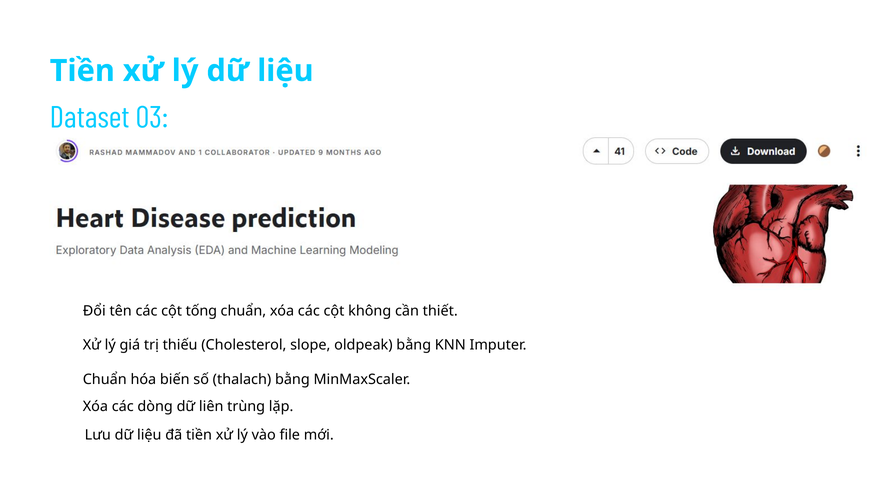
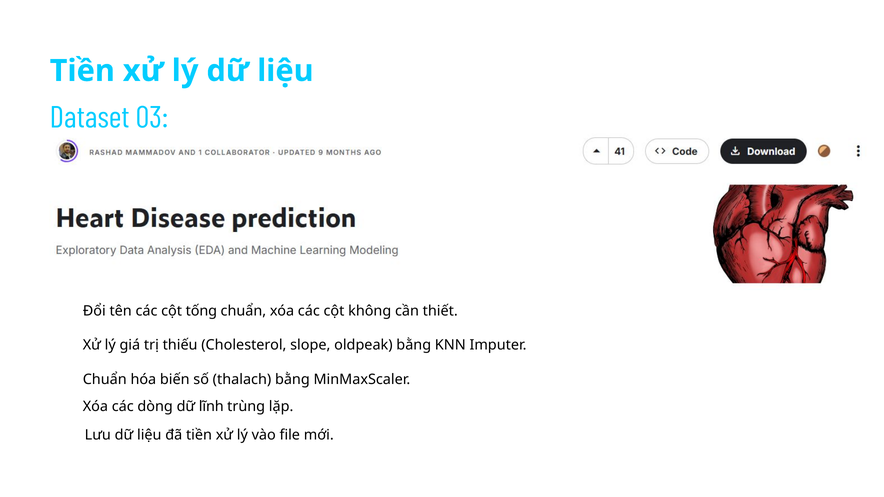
liên: liên -> lĩnh
